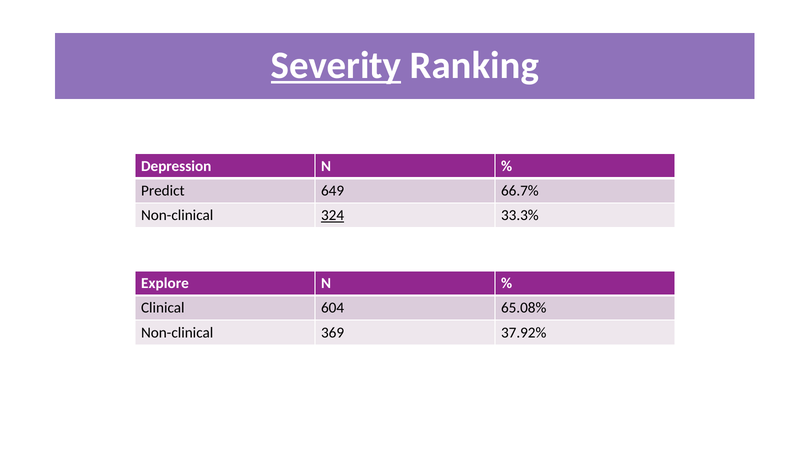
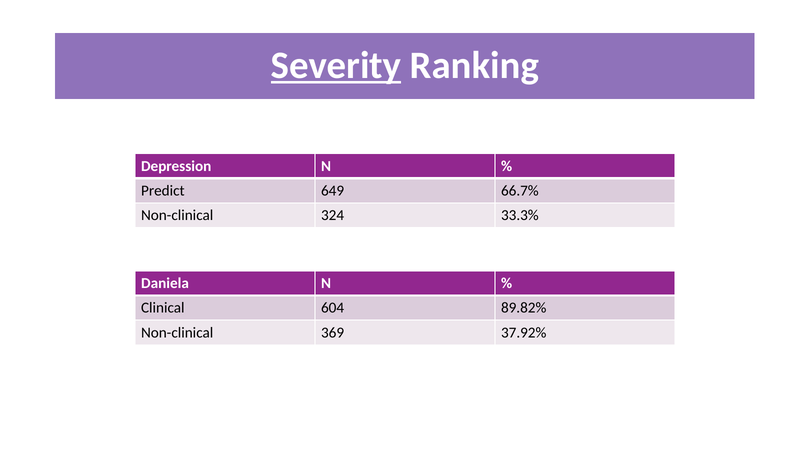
324 underline: present -> none
Explore: Explore -> Daniela
65.08%: 65.08% -> 89.82%
